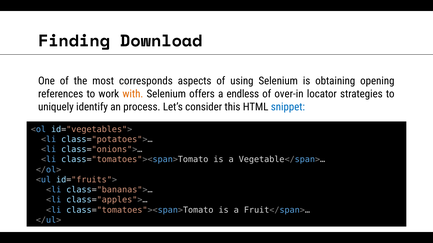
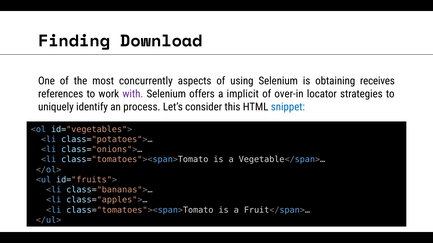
corresponds: corresponds -> concurrently
opening: opening -> receives
with colour: orange -> purple
endless: endless -> implicit
